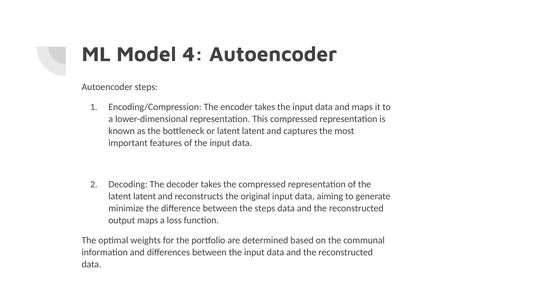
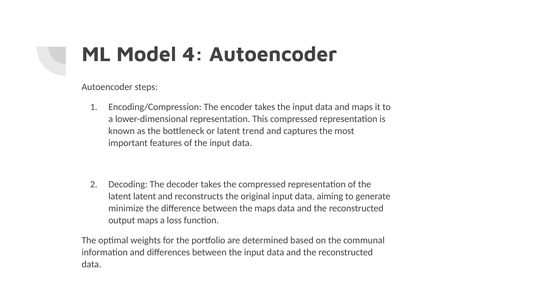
or latent latent: latent -> trend
the steps: steps -> maps
